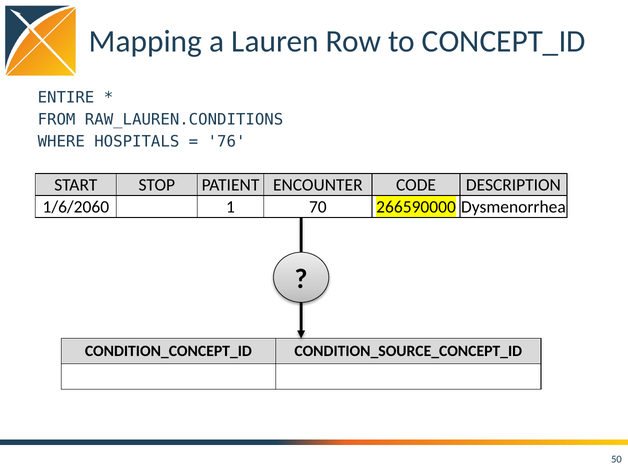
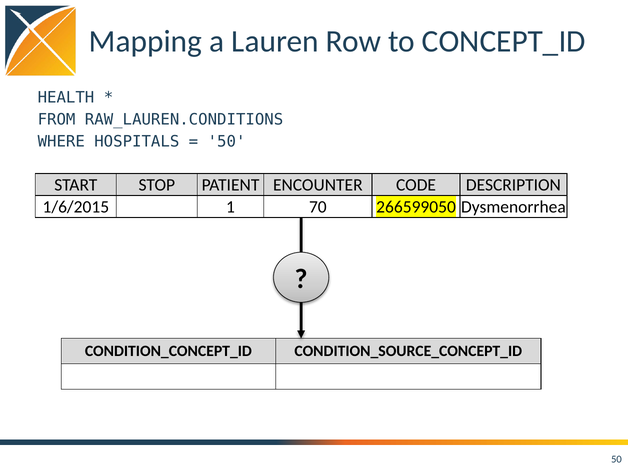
ENTIRE: ENTIRE -> HEALTH
76 at (227, 141): 76 -> 50
1/6/2060: 1/6/2060 -> 1/6/2015
266590000: 266590000 -> 266599050
